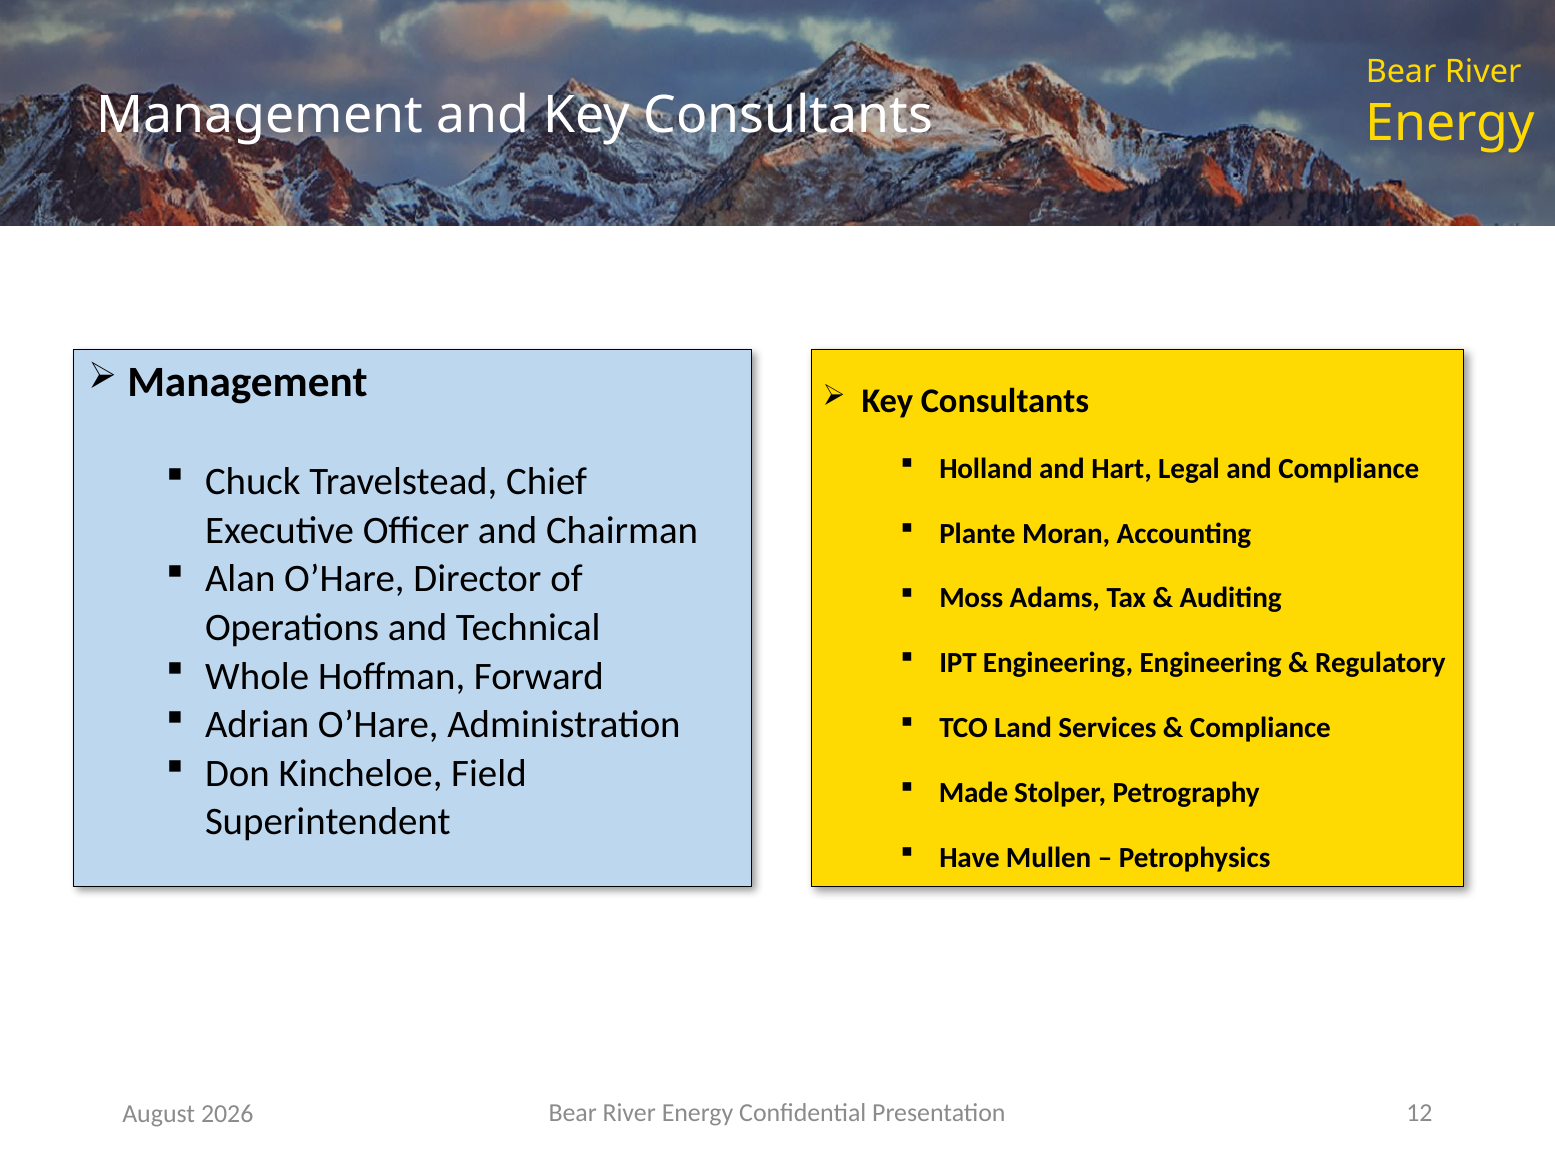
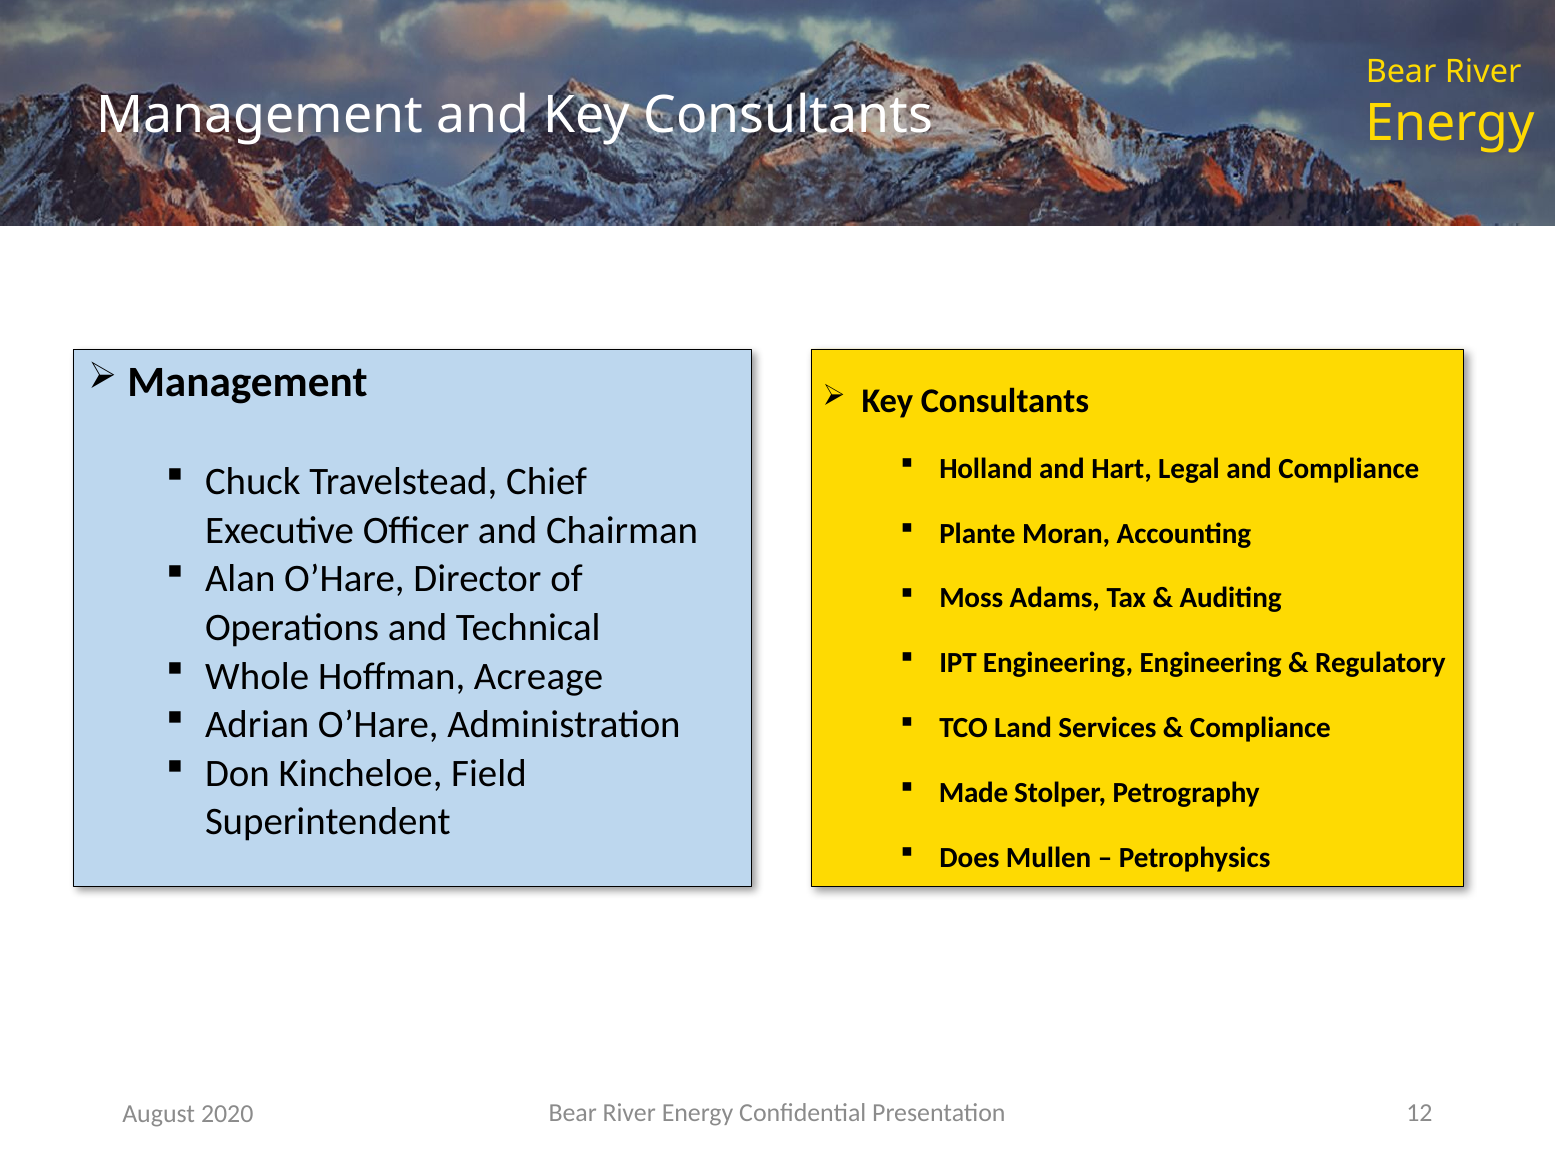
Forward: Forward -> Acreage
Have: Have -> Does
2026: 2026 -> 2020
